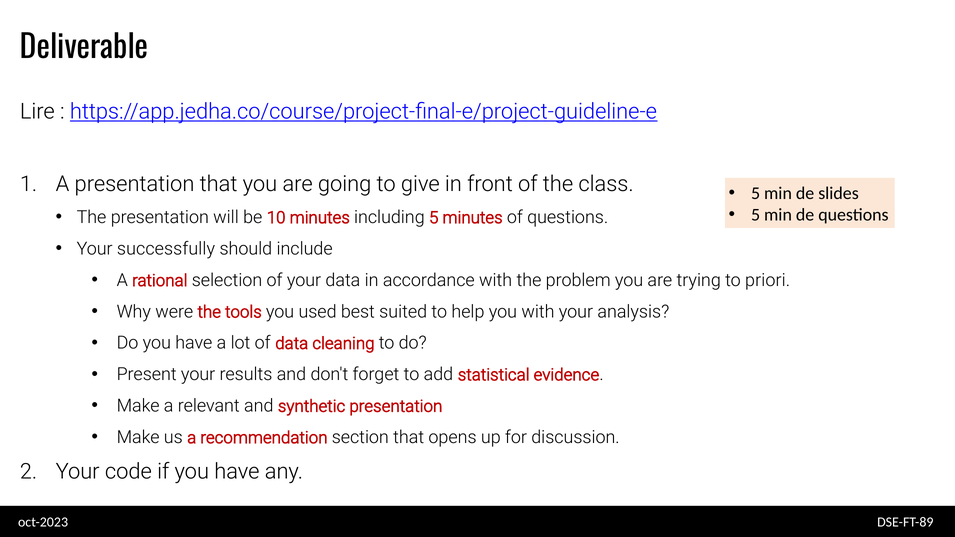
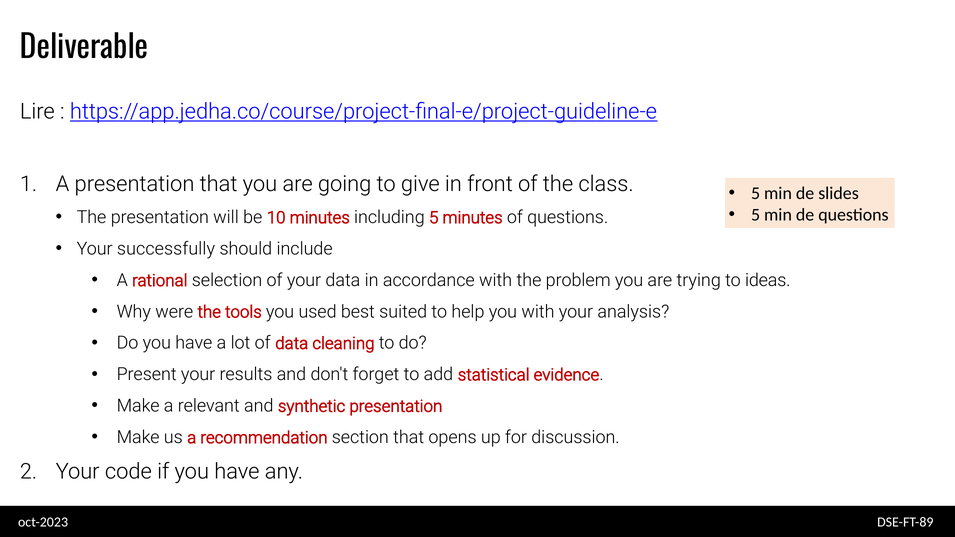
priori: priori -> ideas
